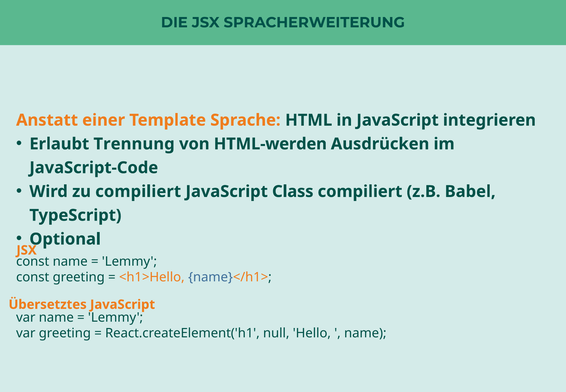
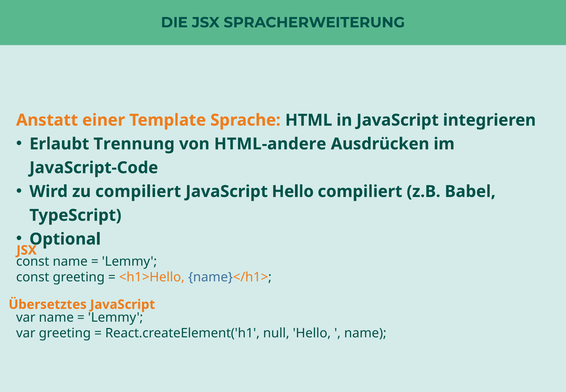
HTML-werden: HTML-werden -> HTML-andere
JavaScript Class: Class -> Hello
